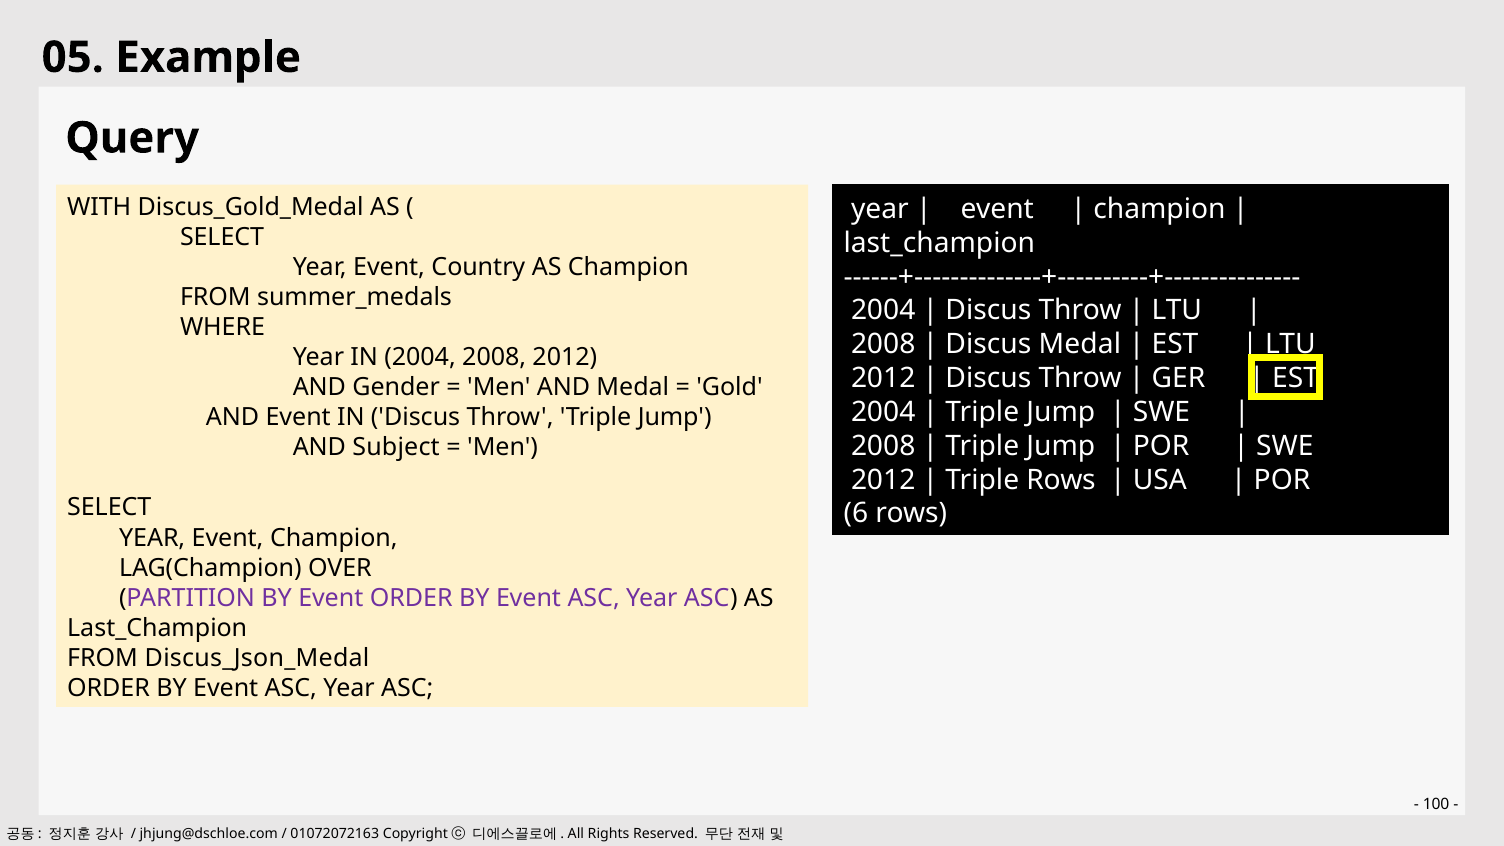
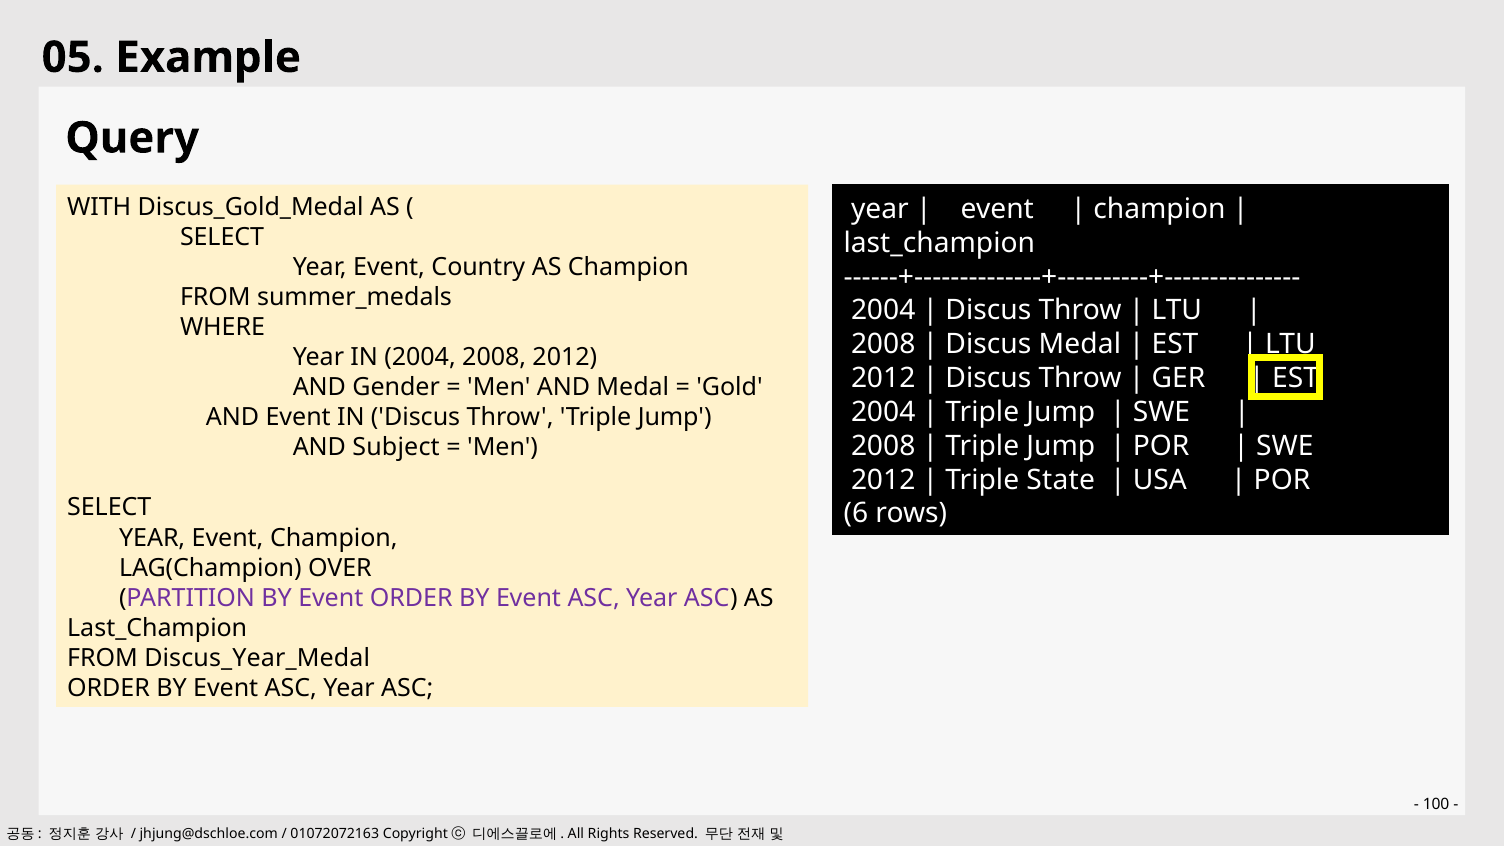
Triple Rows: Rows -> State
Discus_Json_Medal: Discus_Json_Medal -> Discus_Year_Medal
